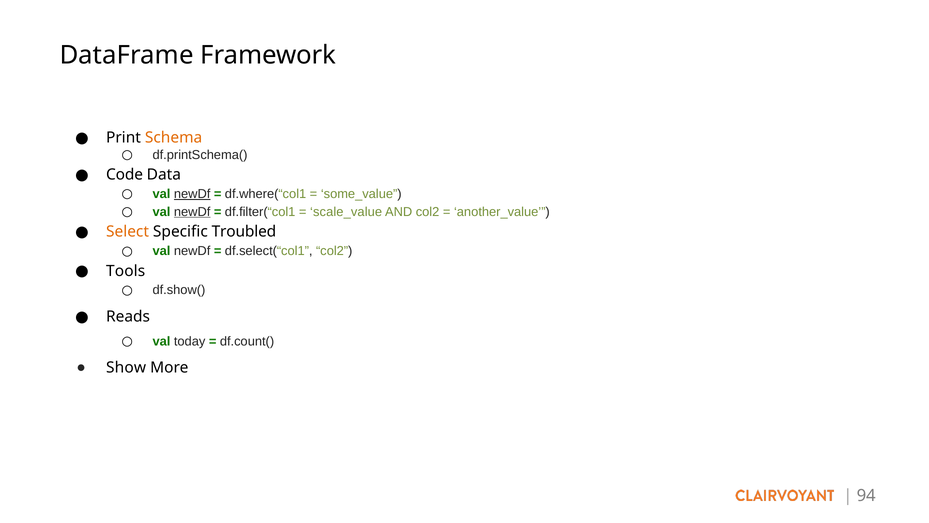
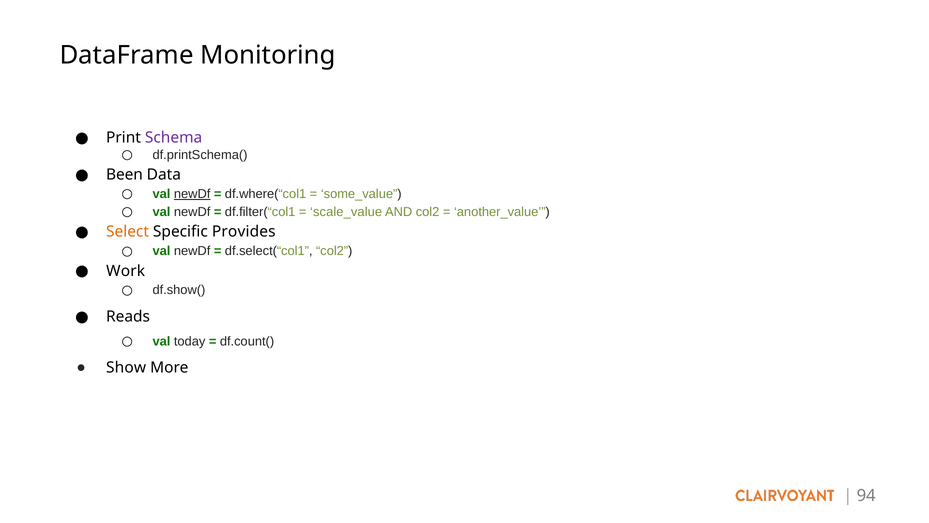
Framework: Framework -> Monitoring
Schema colour: orange -> purple
Code: Code -> Been
newDf at (192, 212) underline: present -> none
Troubled: Troubled -> Provides
Tools: Tools -> Work
